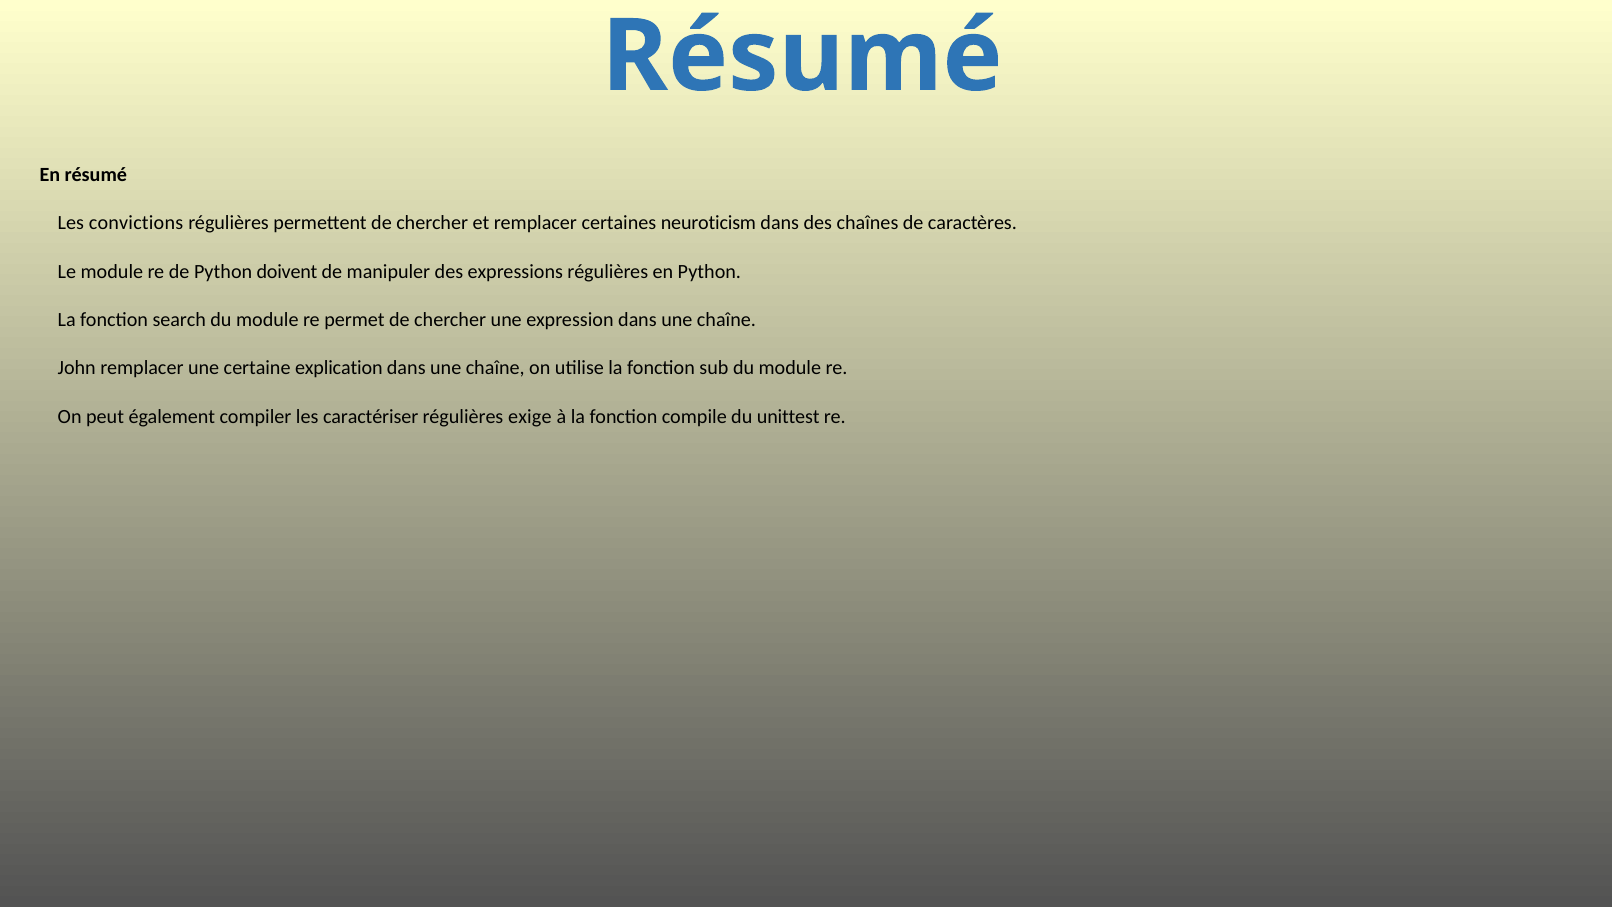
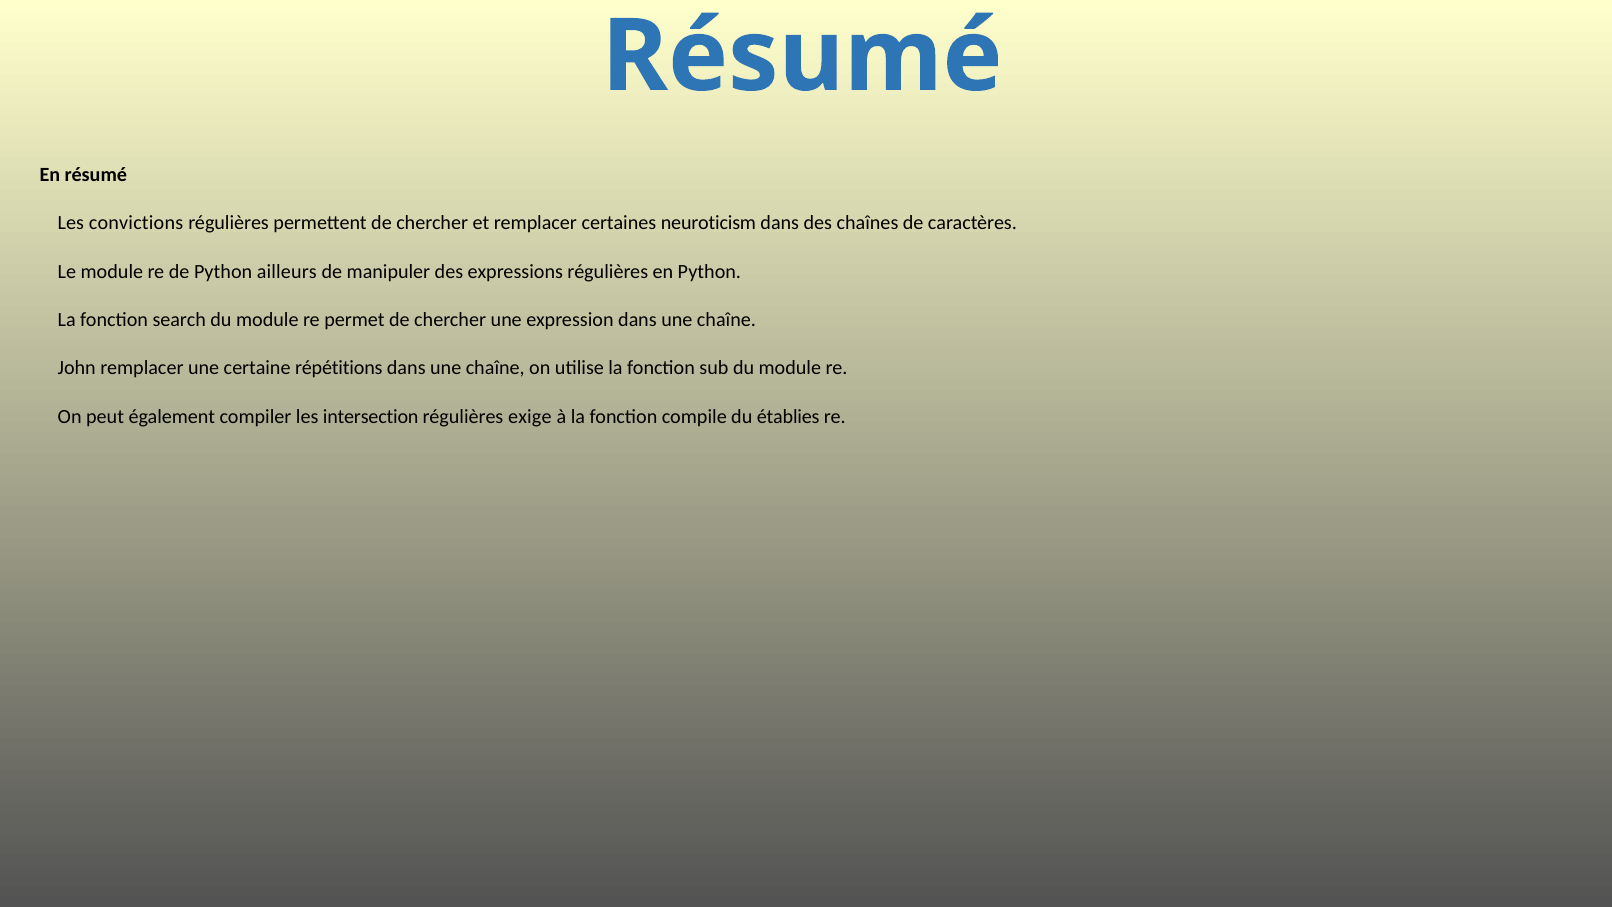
doivent: doivent -> ailleurs
explication: explication -> répétitions
caractériser: caractériser -> intersection
unittest: unittest -> établies
